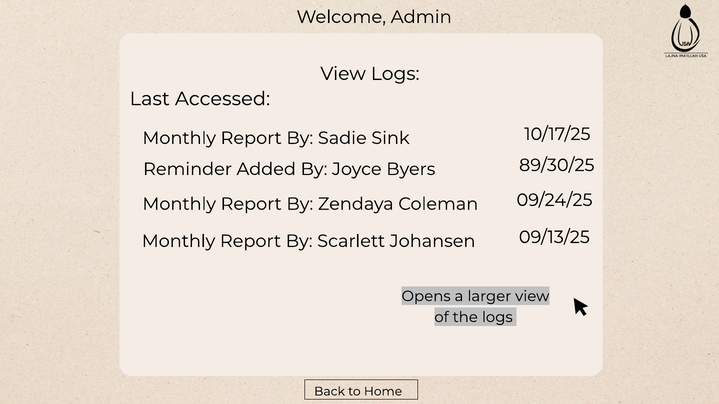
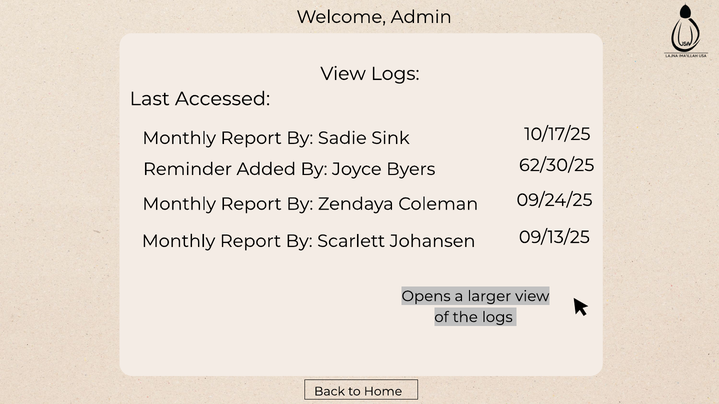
89/30/25: 89/30/25 -> 62/30/25
